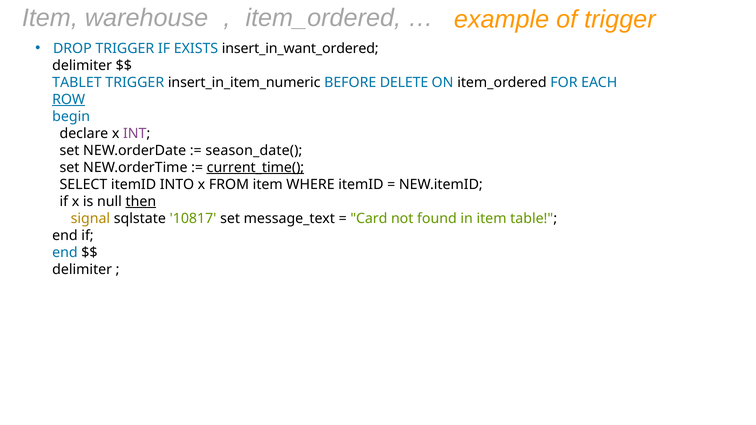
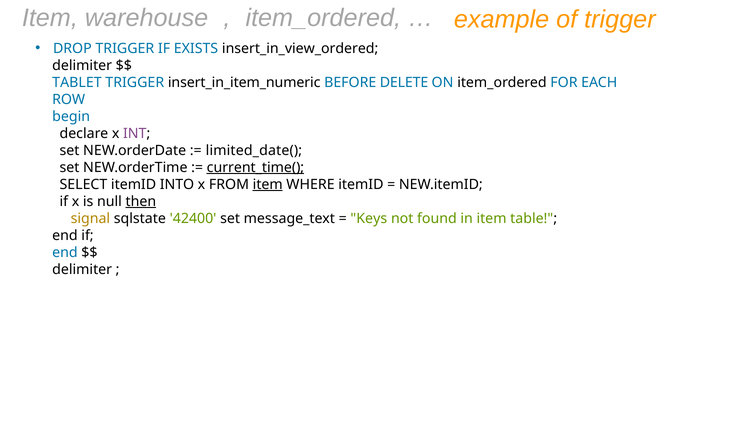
insert_in_want_ordered: insert_in_want_ordered -> insert_in_view_ordered
ROW underline: present -> none
season_date(: season_date( -> limited_date(
item at (268, 185) underline: none -> present
10817: 10817 -> 42400
Card: Card -> Keys
